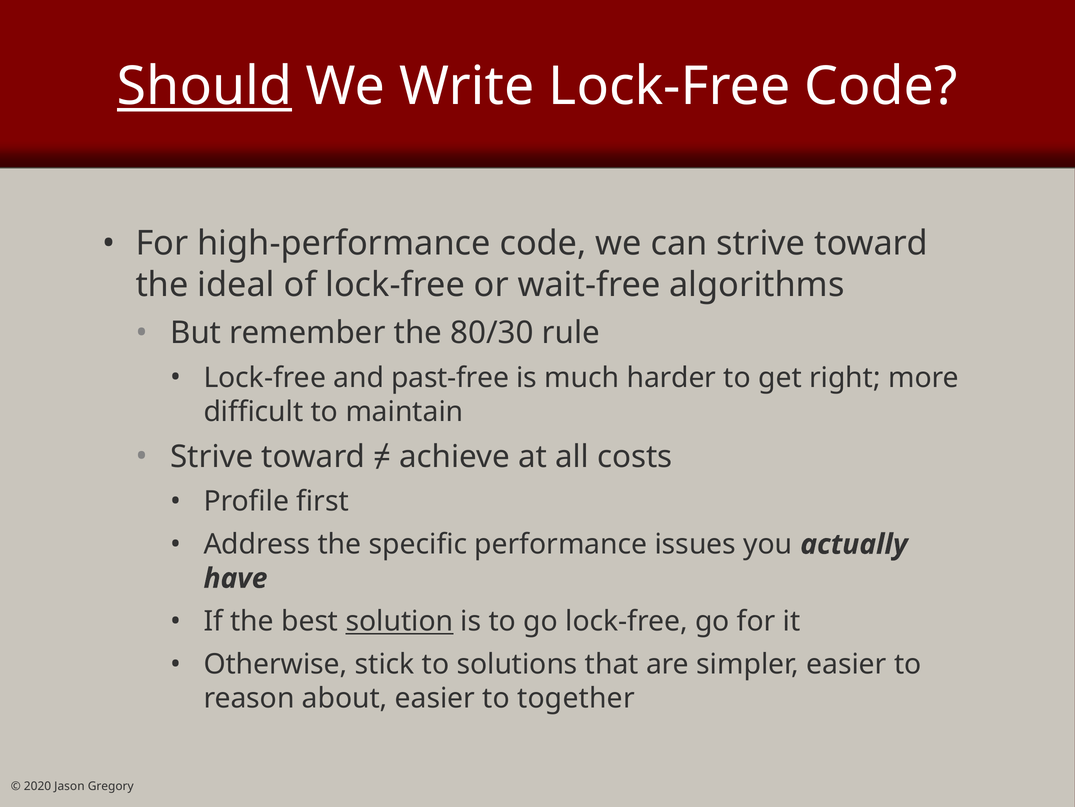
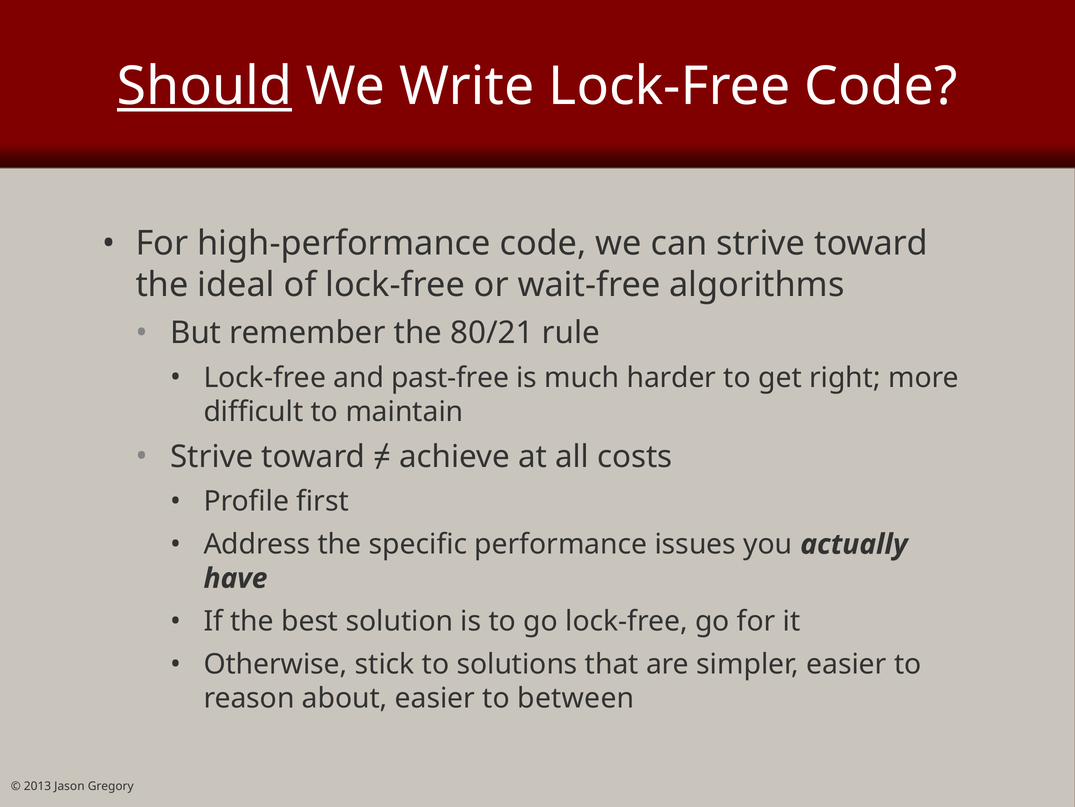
80/30: 80/30 -> 80/21
solution underline: present -> none
together: together -> between
2020: 2020 -> 2013
